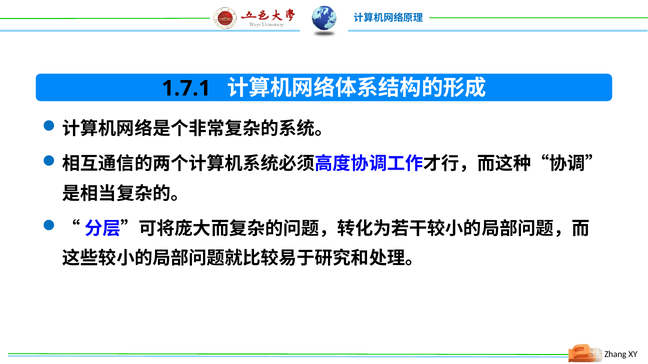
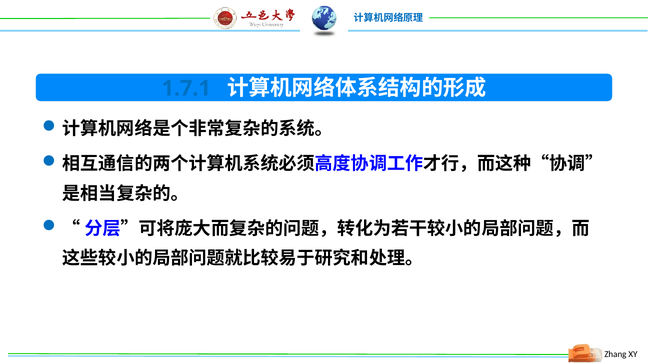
1.7.1 colour: black -> blue
